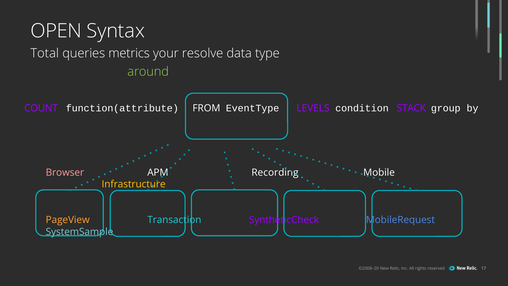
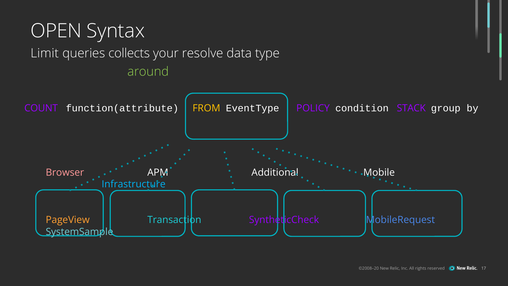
Total: Total -> Limit
metrics: metrics -> collects
FROM colour: white -> yellow
LEVELS: LEVELS -> POLICY
Recording: Recording -> Additional
Infrastructure colour: yellow -> light blue
